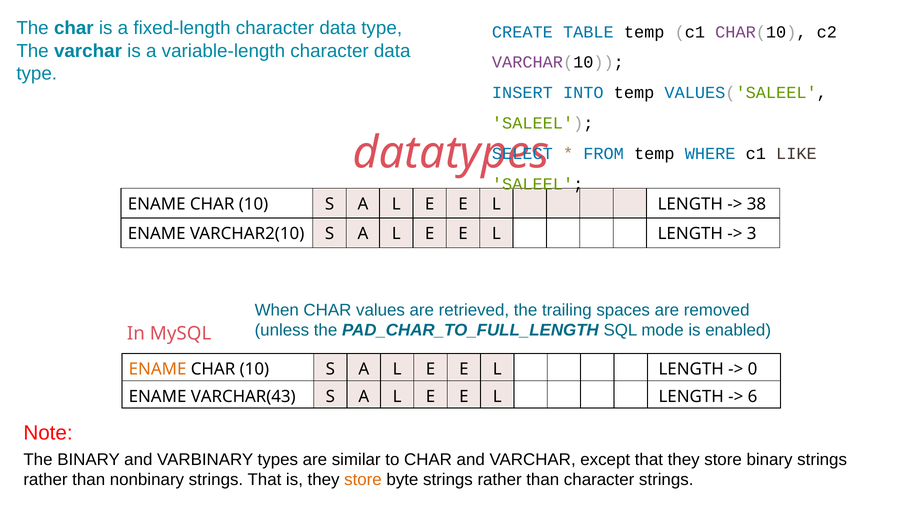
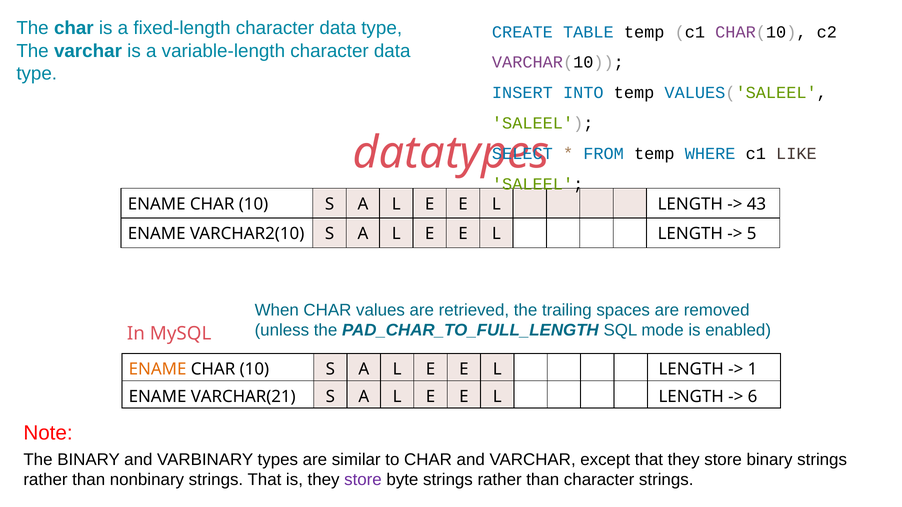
38: 38 -> 43
3: 3 -> 5
0: 0 -> 1
VARCHAR(43: VARCHAR(43 -> VARCHAR(21
store at (363, 480) colour: orange -> purple
